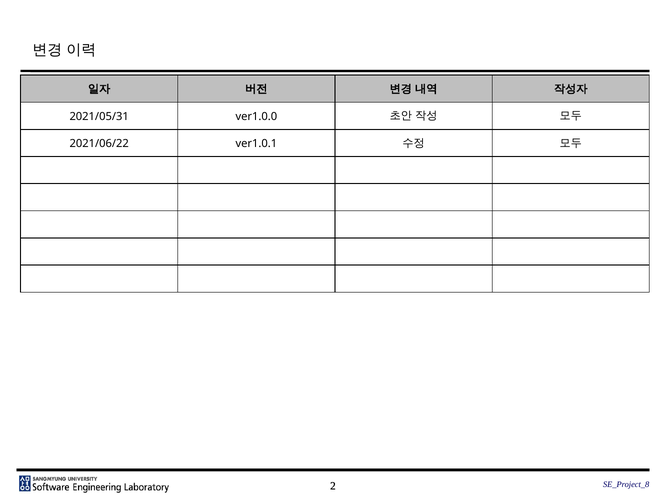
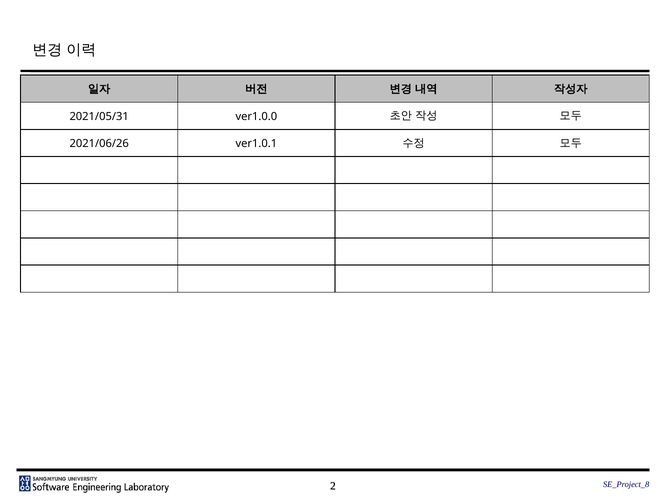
2021/06/22: 2021/06/22 -> 2021/06/26
